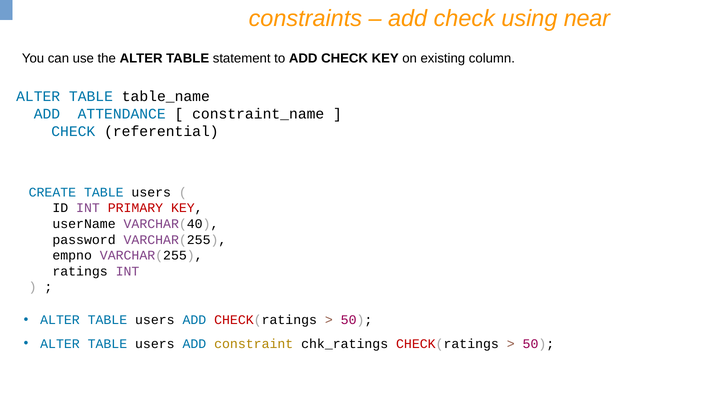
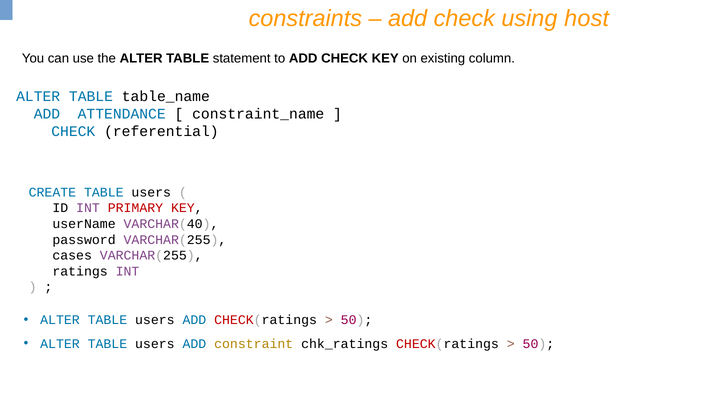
near: near -> host
empno: empno -> cases
